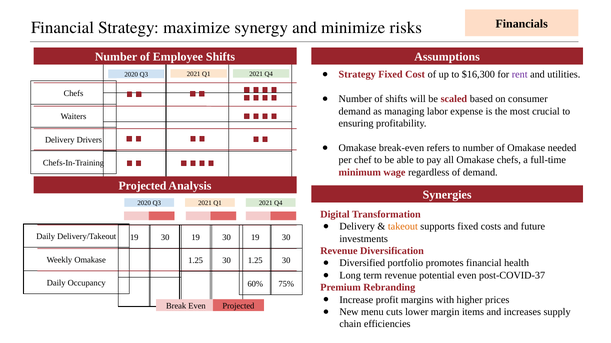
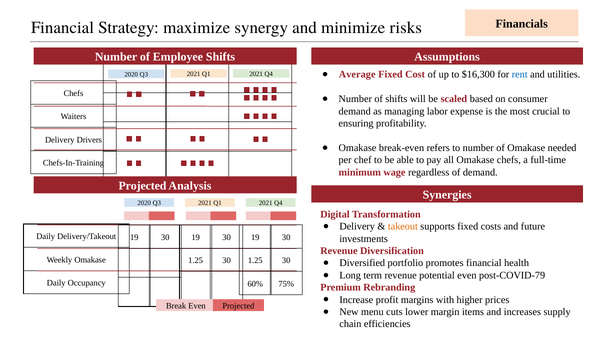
Strategy at (357, 75): Strategy -> Average
rent colour: purple -> blue
post-COVID-37: post-COVID-37 -> post-COVID-79
